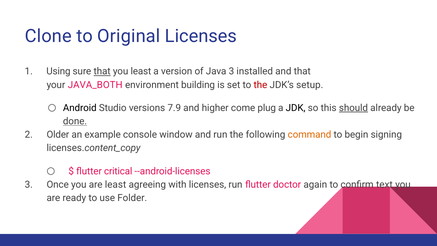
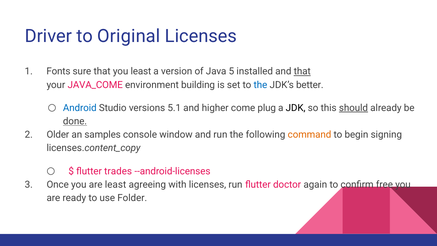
Clone: Clone -> Driver
Using: Using -> Fonts
that at (102, 71) underline: present -> none
Java 3: 3 -> 5
that at (302, 71) underline: none -> present
JAVA_BOTH: JAVA_BOTH -> JAVA_COME
the at (260, 85) colour: red -> blue
setup: setup -> better
Android colour: black -> blue
7.9: 7.9 -> 5.1
example: example -> samples
critical: critical -> trades
text: text -> free
